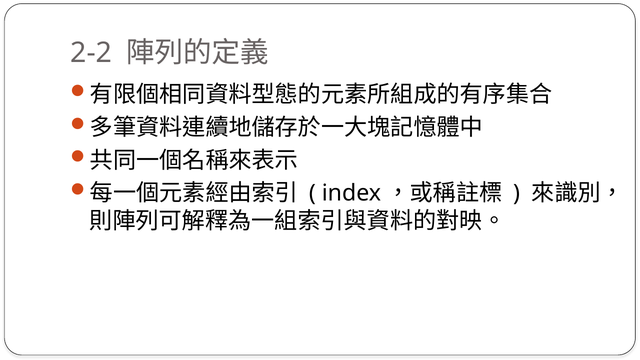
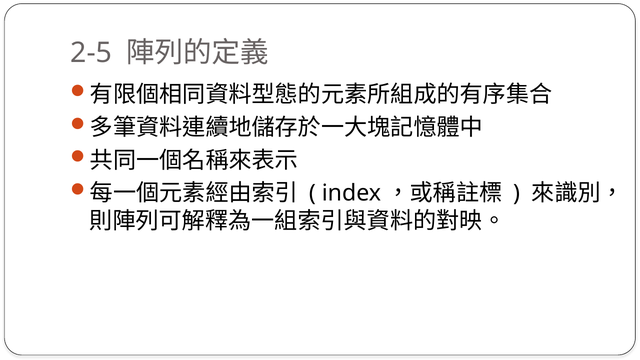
2-2: 2-2 -> 2-5
